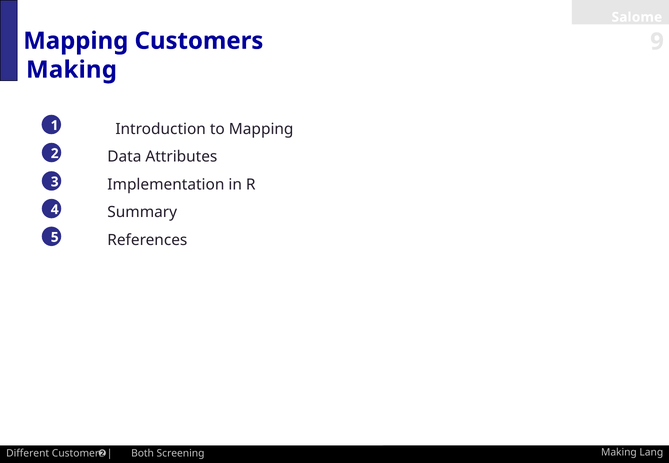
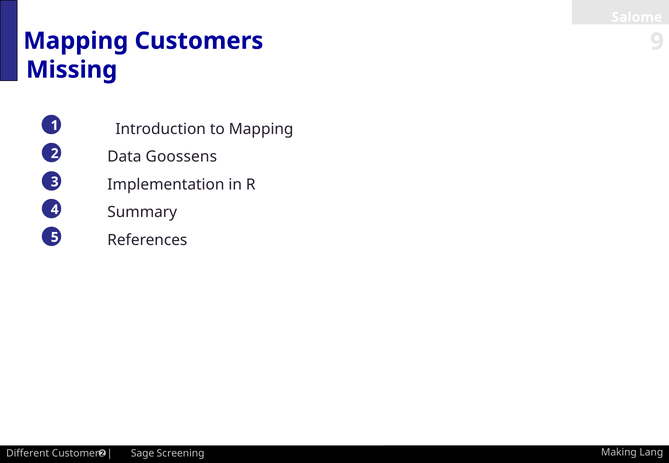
Making at (71, 70): Making -> Missing
Attributes: Attributes -> Goossens
Both: Both -> Sage
